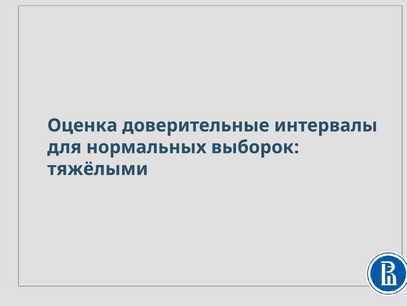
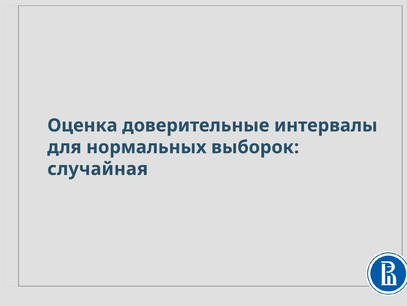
тяжёлыми: тяжёлыми -> случайная
